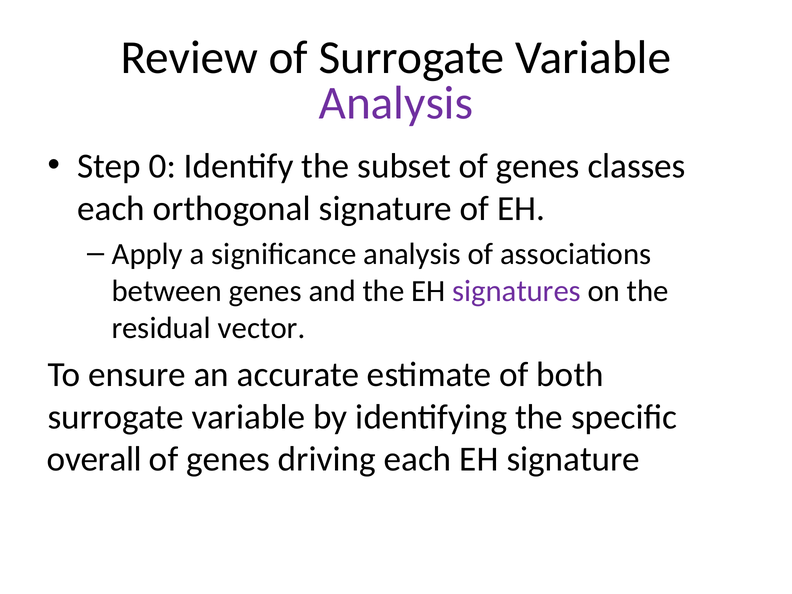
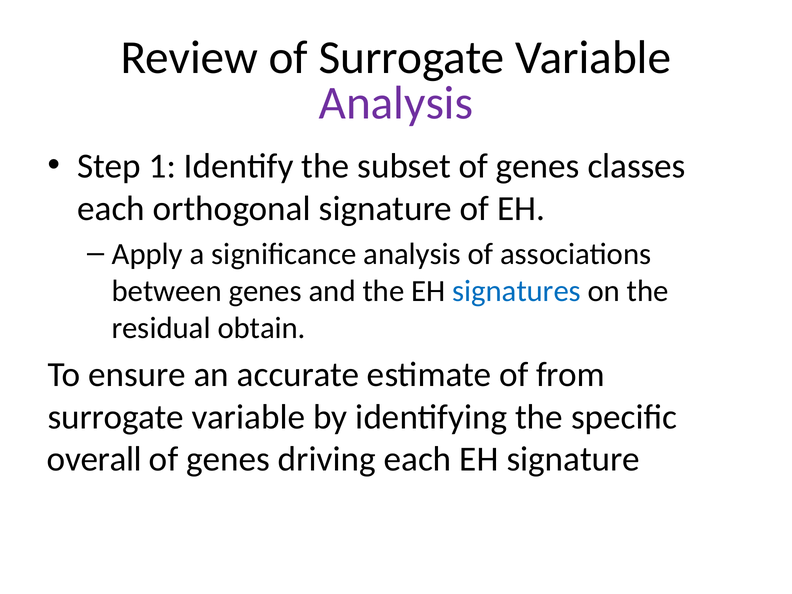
0: 0 -> 1
signatures colour: purple -> blue
vector: vector -> obtain
both: both -> from
